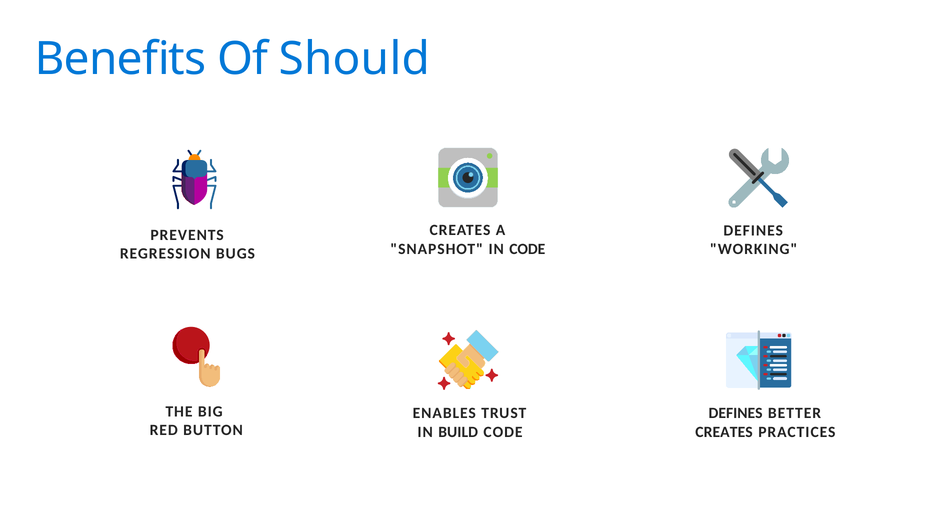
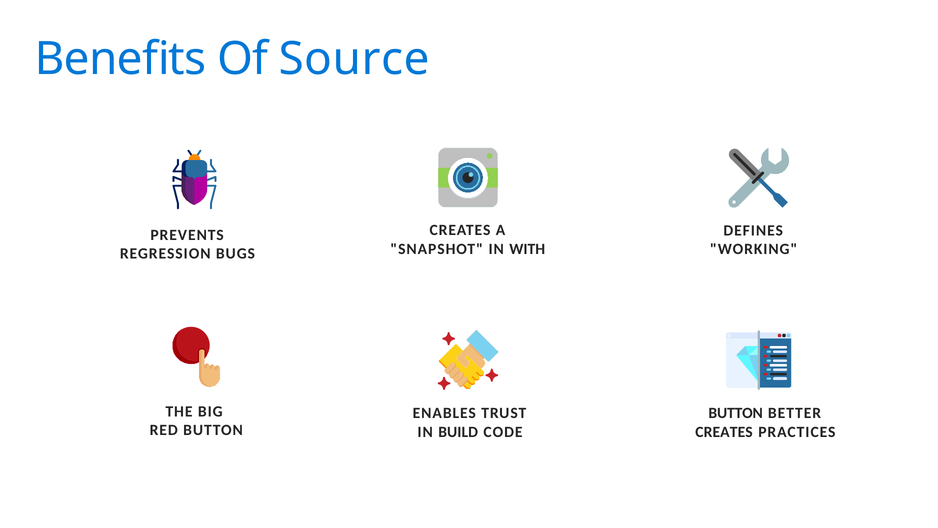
Should: Should -> Source
IN CODE: CODE -> WITH
DEFINES at (736, 413): DEFINES -> BUTTON
